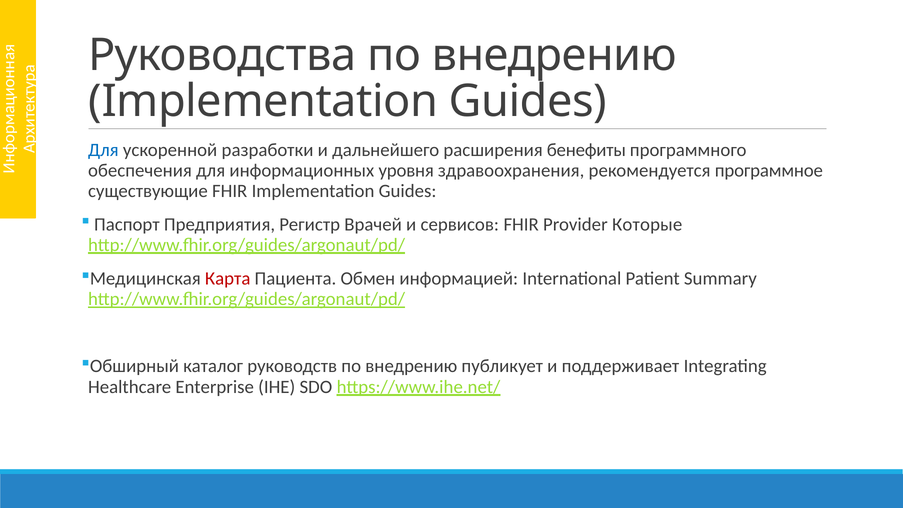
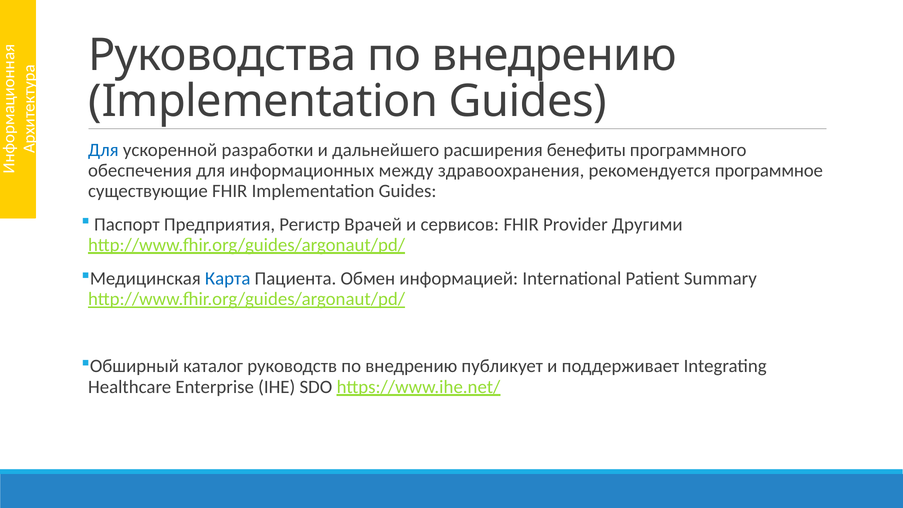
уровня: уровня -> между
Которые: Которые -> Другими
Карта colour: red -> blue
